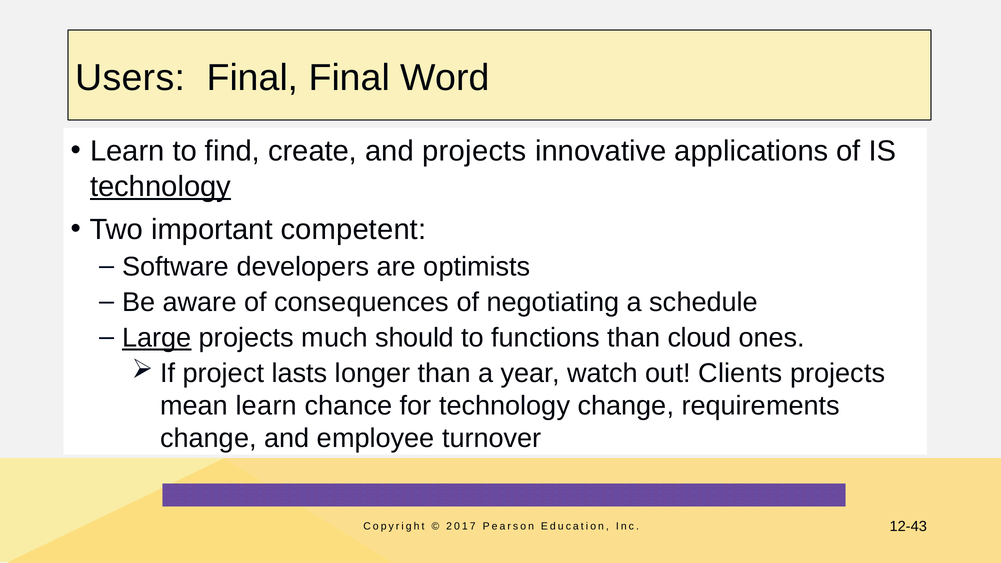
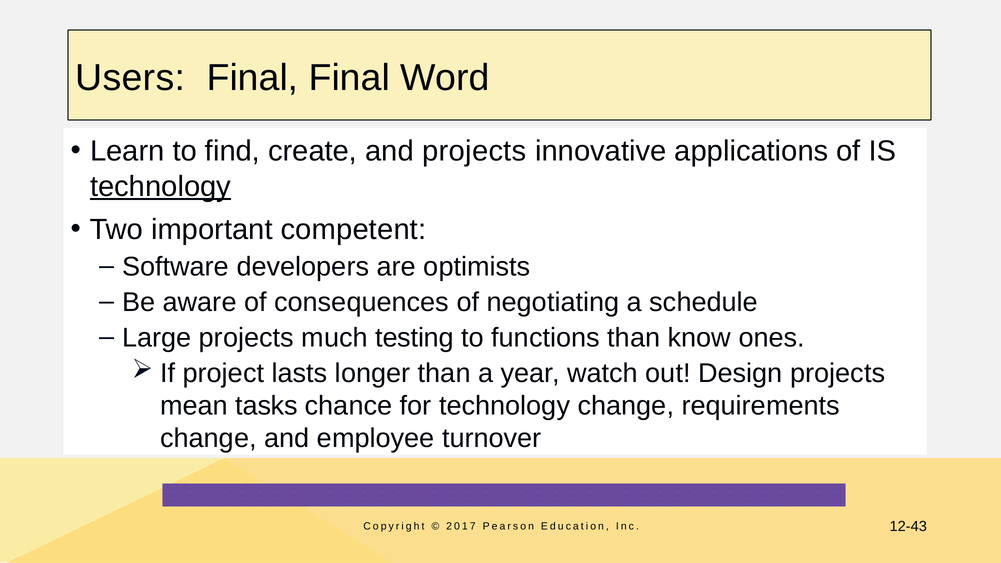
Large underline: present -> none
should: should -> testing
cloud: cloud -> know
Clients: Clients -> Design
mean learn: learn -> tasks
